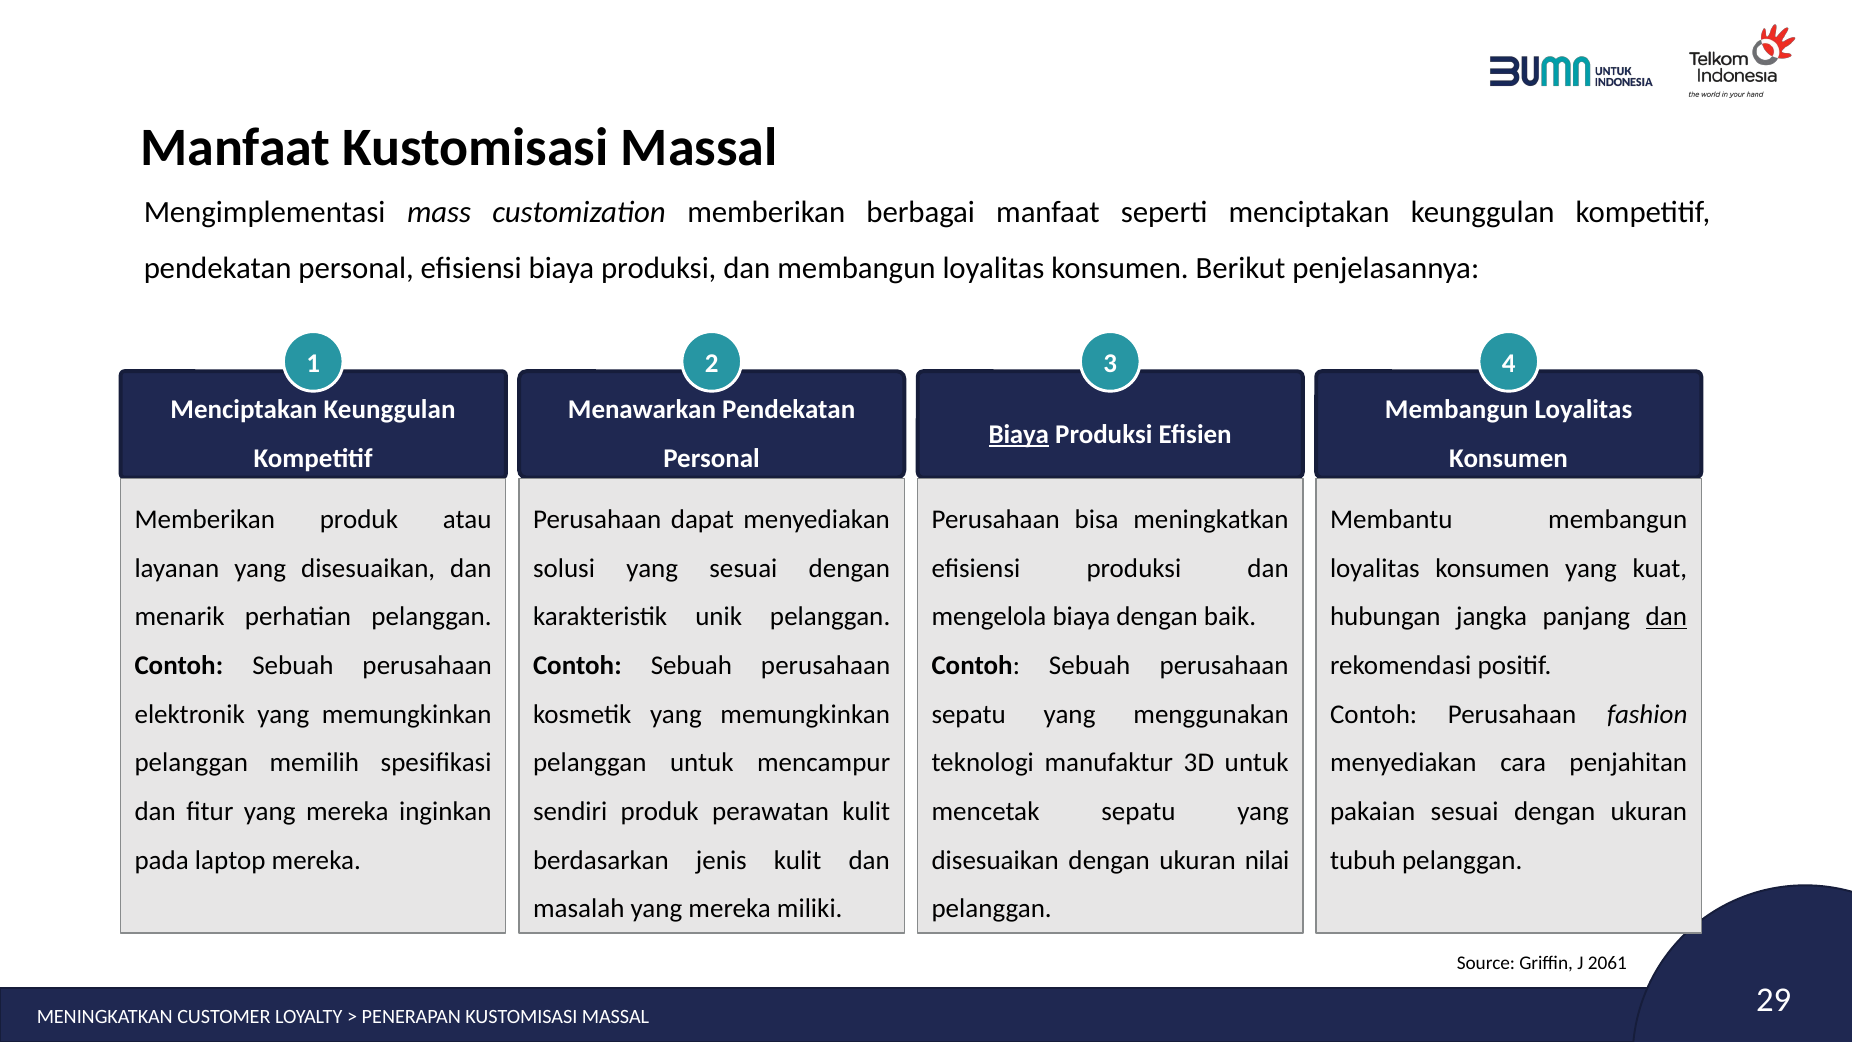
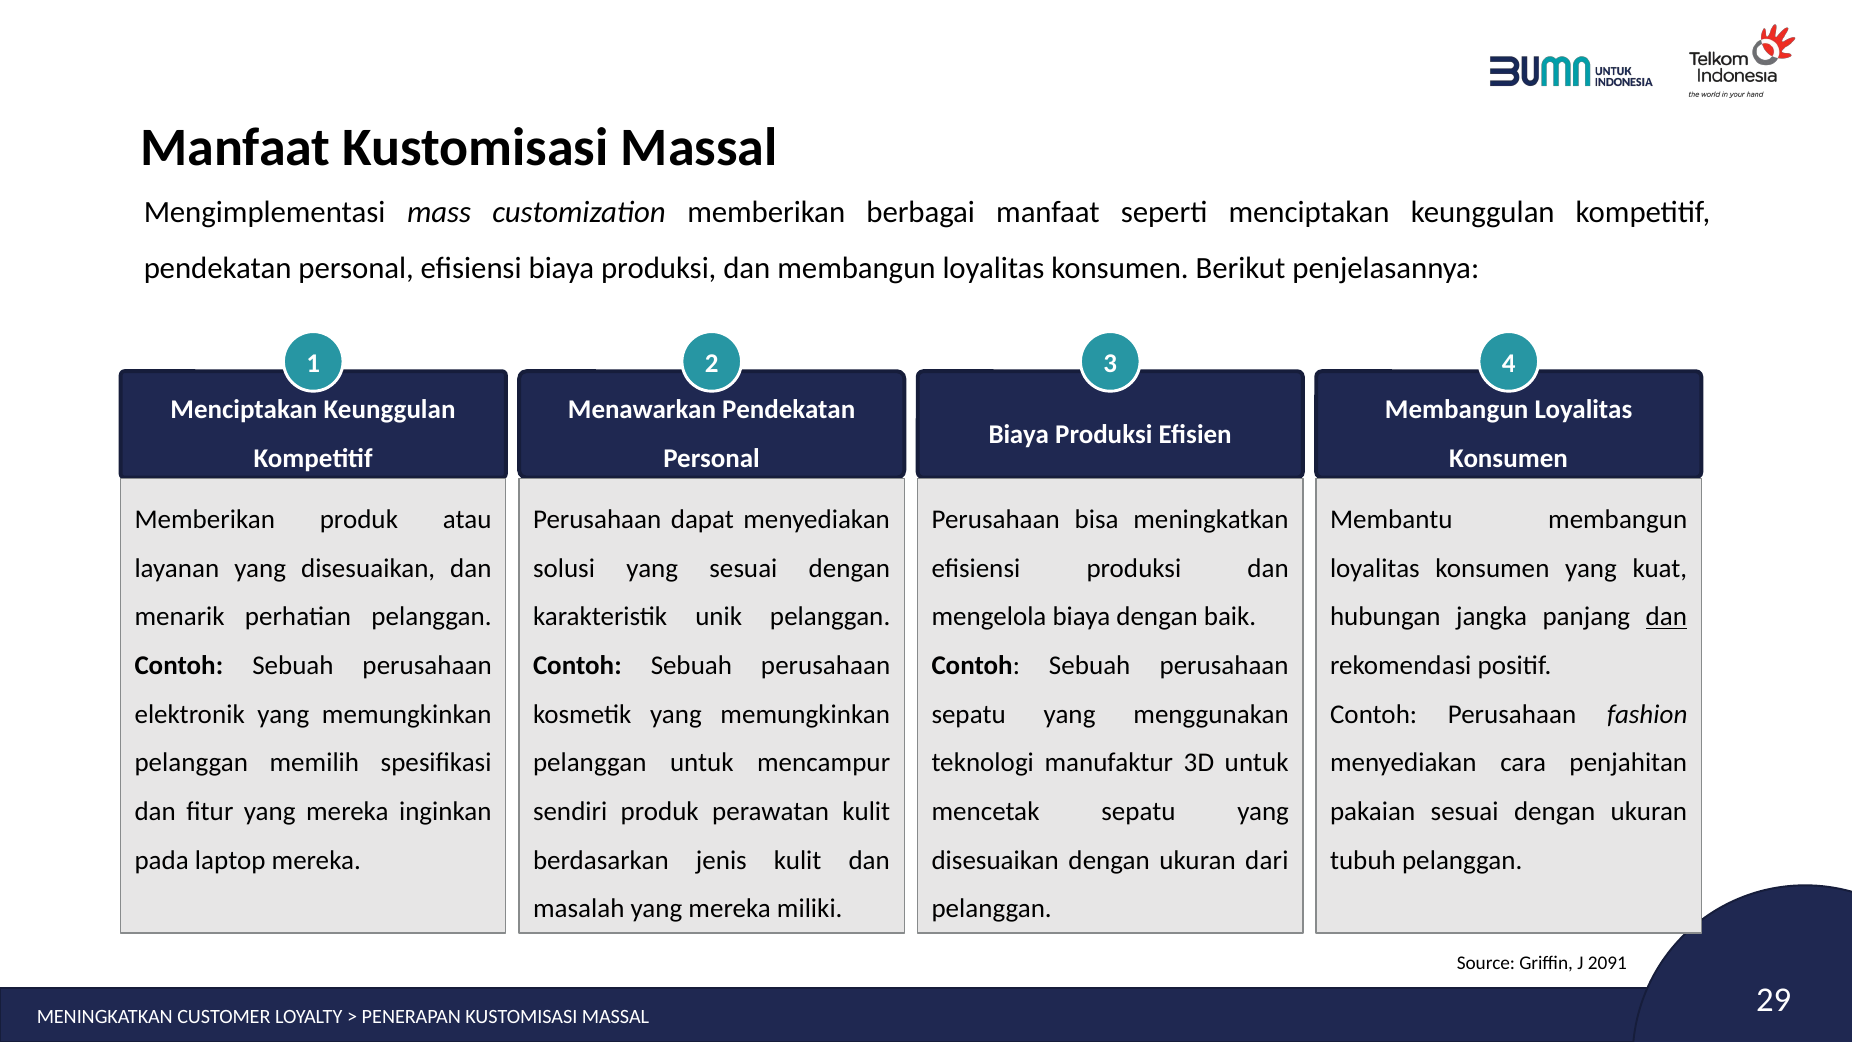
Biaya at (1019, 434) underline: present -> none
nilai: nilai -> dari
2061: 2061 -> 2091
